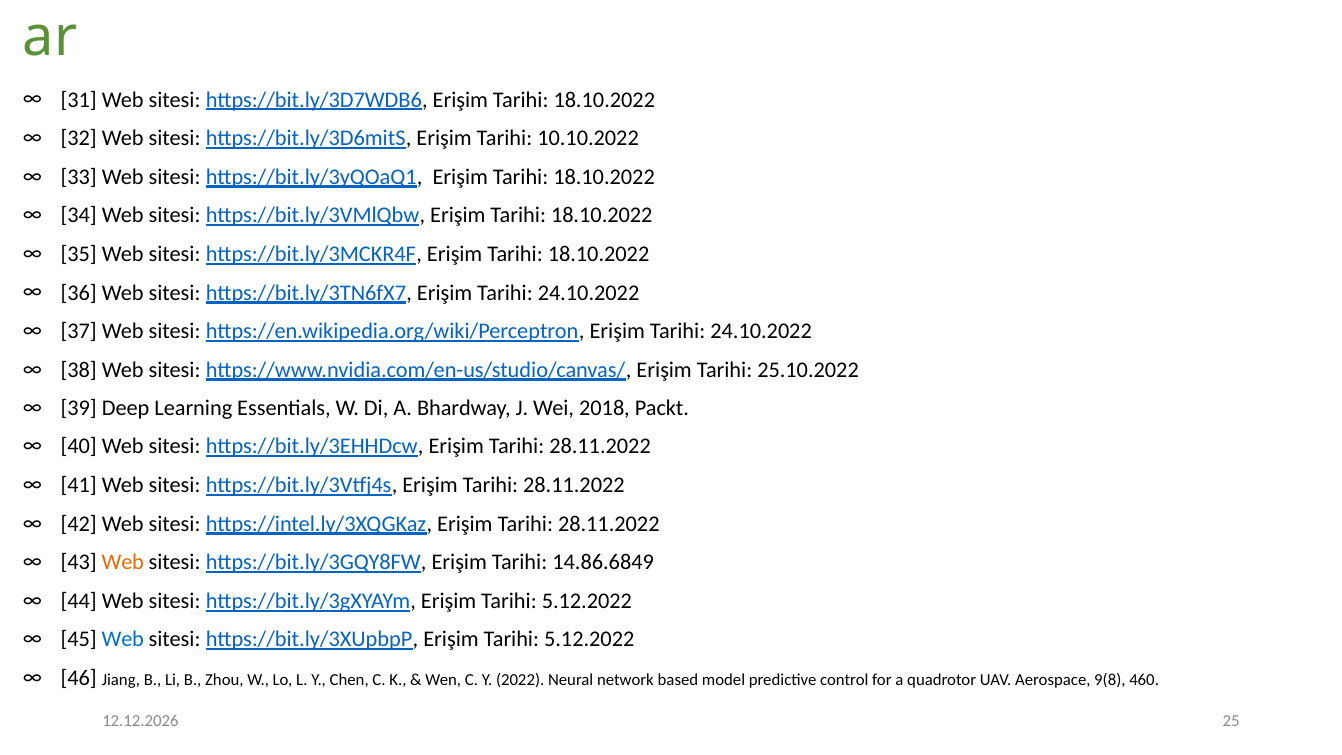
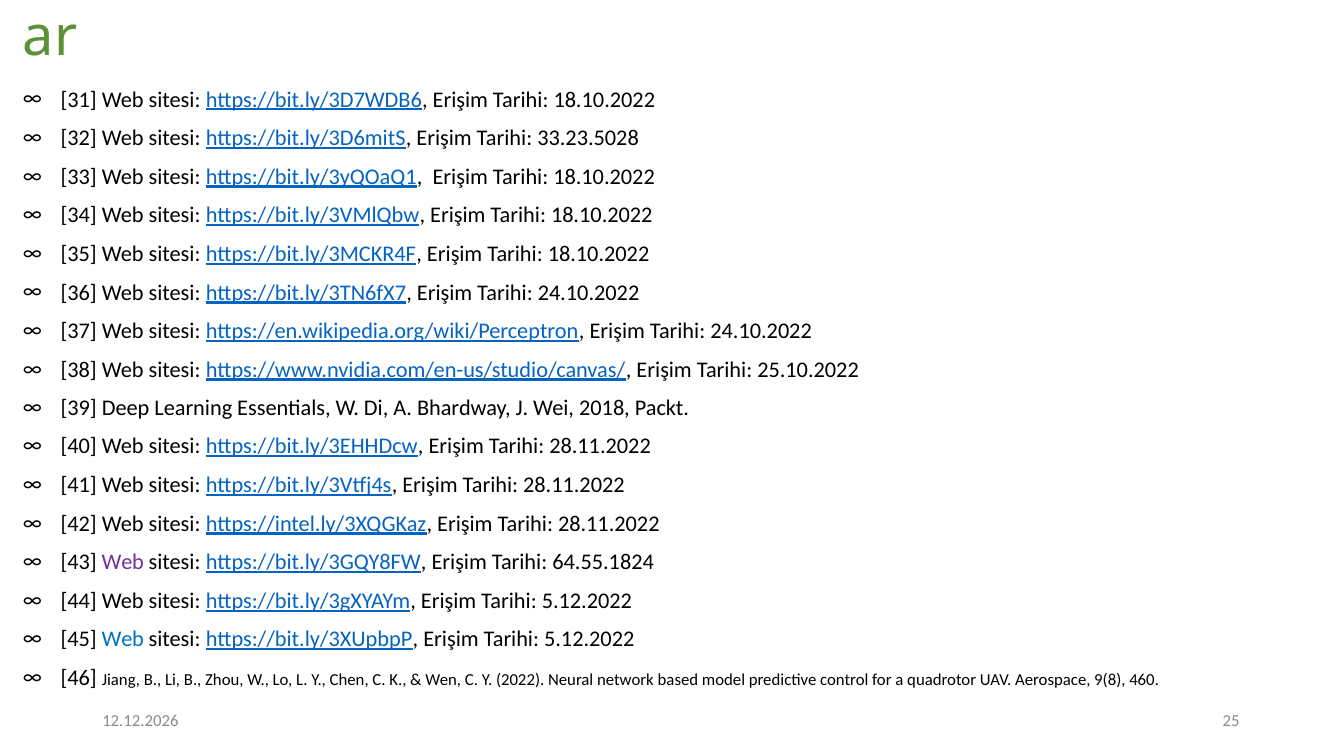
10.10.2022: 10.10.2022 -> 33.23.5028
Web at (123, 562) colour: orange -> purple
14.86.6849: 14.86.6849 -> 64.55.1824
